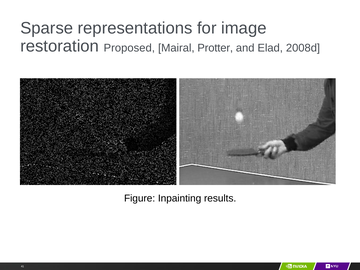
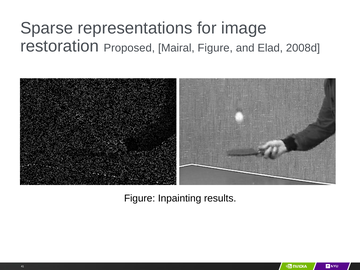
Mairal Protter: Protter -> Figure
